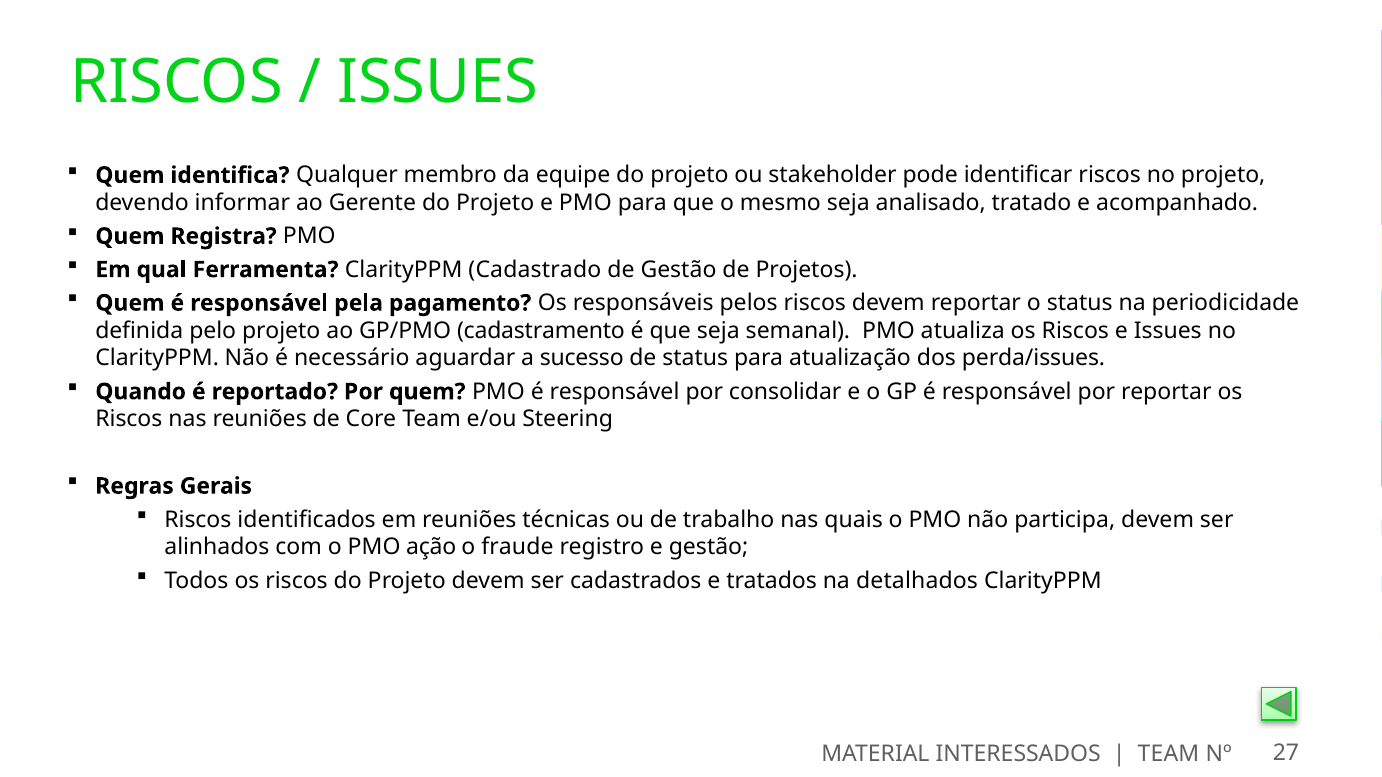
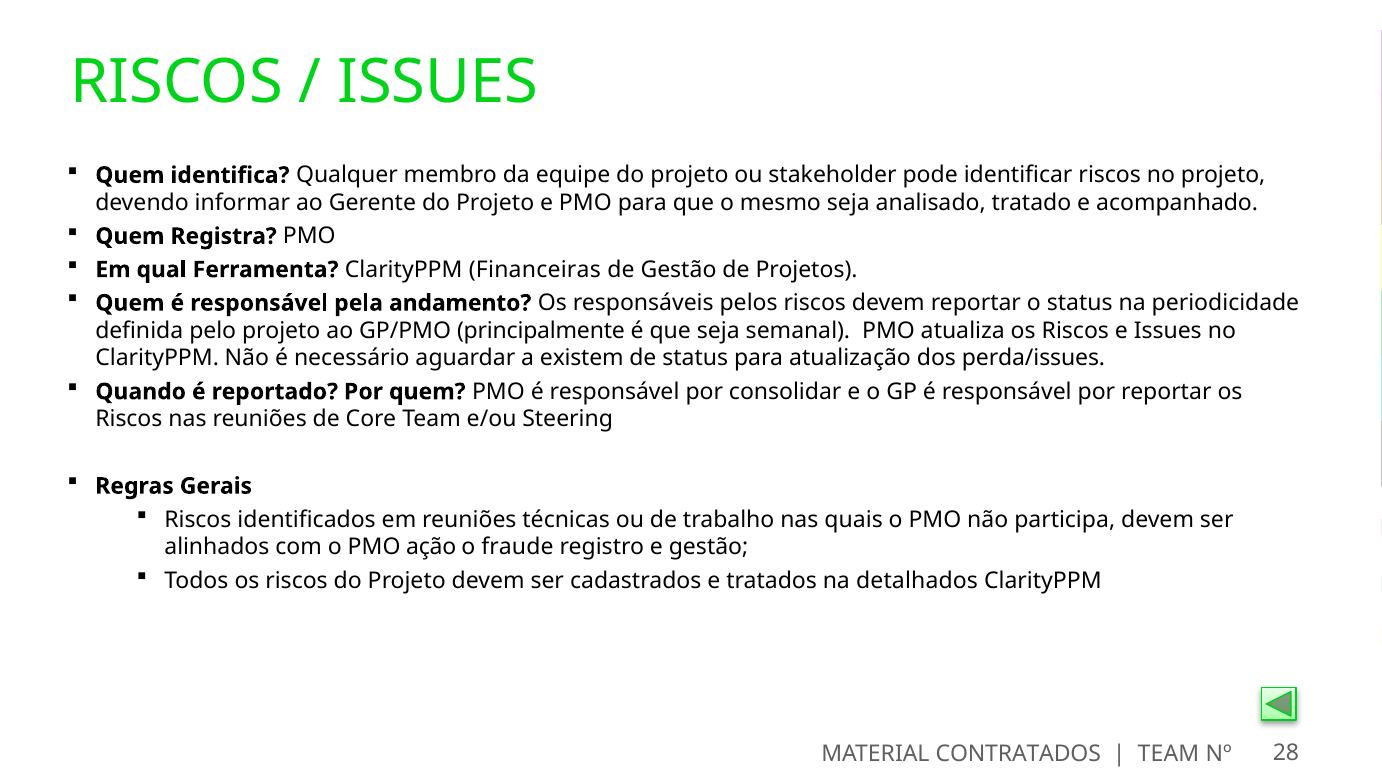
Cadastrado: Cadastrado -> Financeiras
pagamento: pagamento -> andamento
cadastramento: cadastramento -> principalmente
sucesso: sucesso -> existem
INTERESSADOS: INTERESSADOS -> CONTRATADOS
27: 27 -> 28
